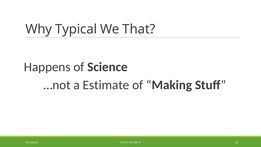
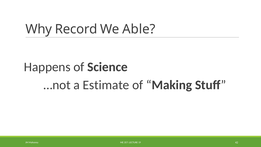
Typical: Typical -> Record
That: That -> Able
